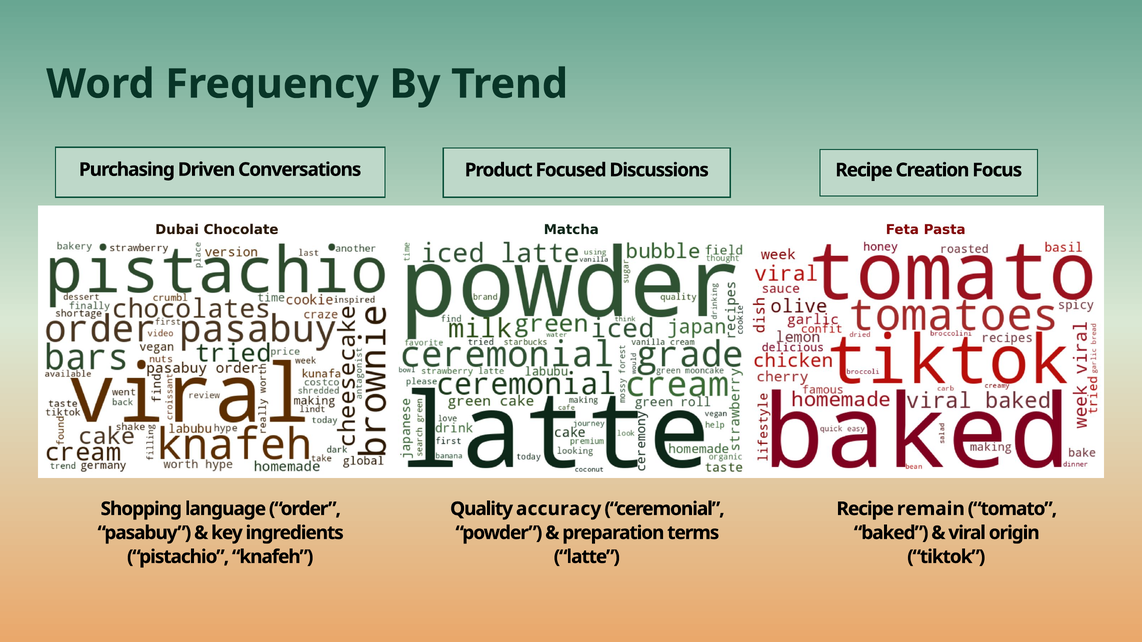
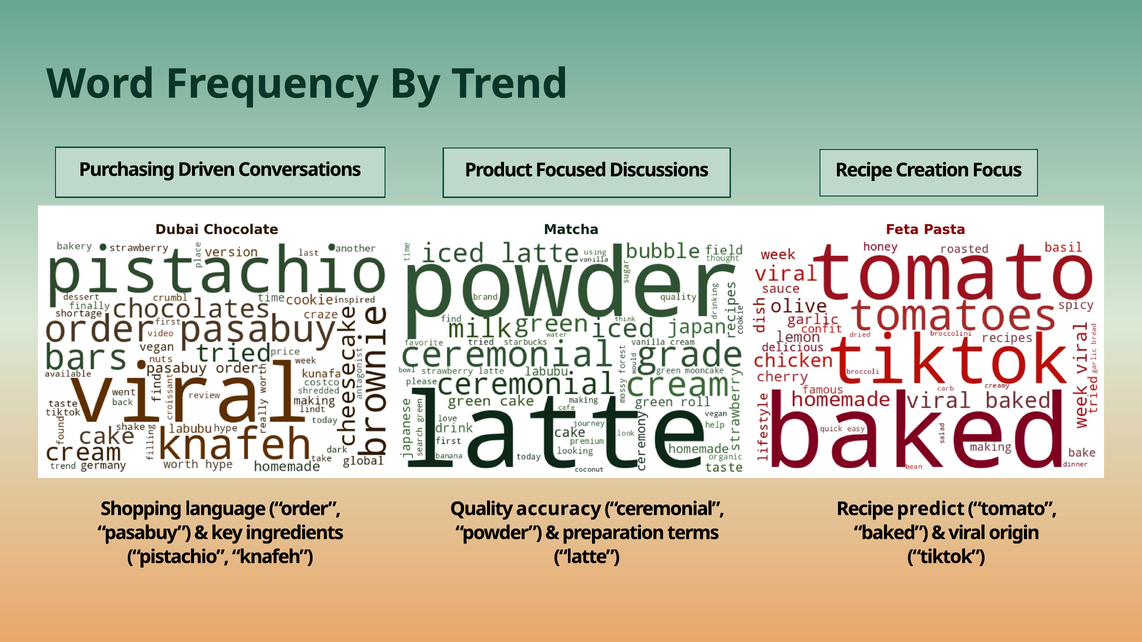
remain: remain -> predict
